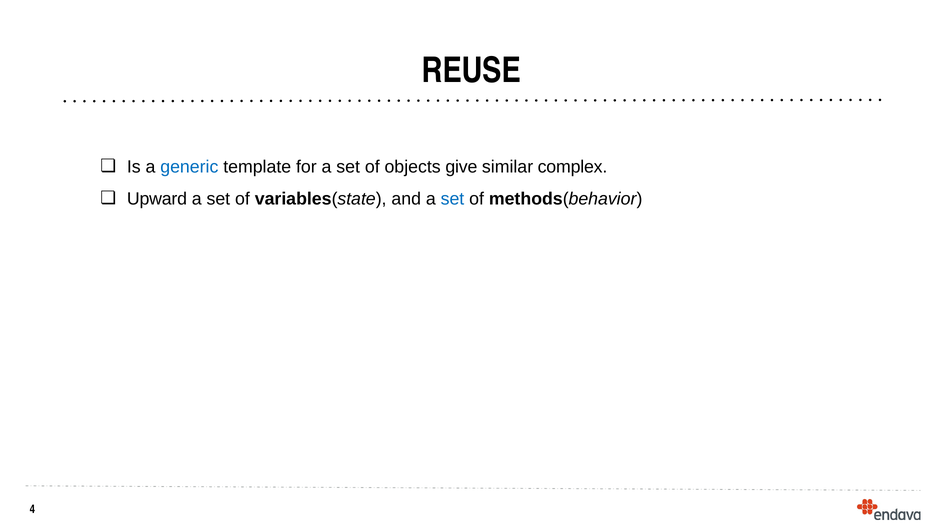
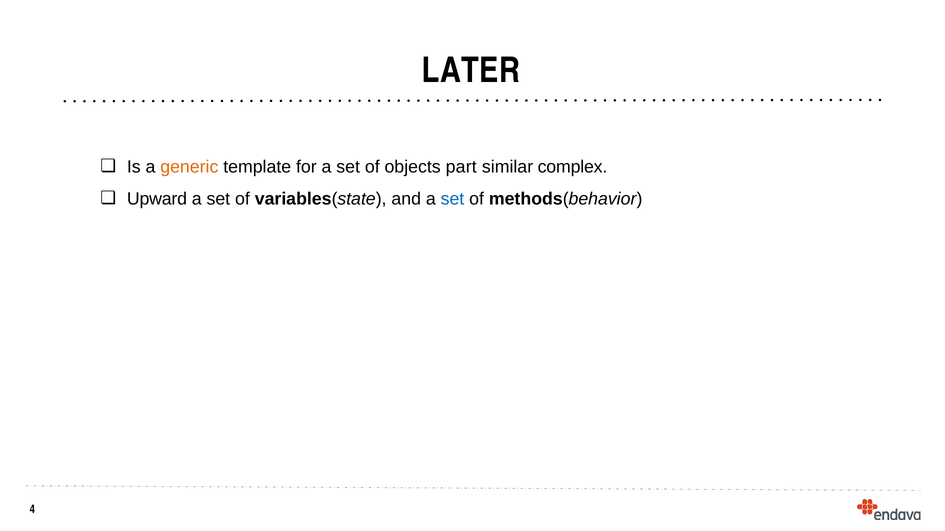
REUSE: REUSE -> LATER
generic colour: blue -> orange
give: give -> part
